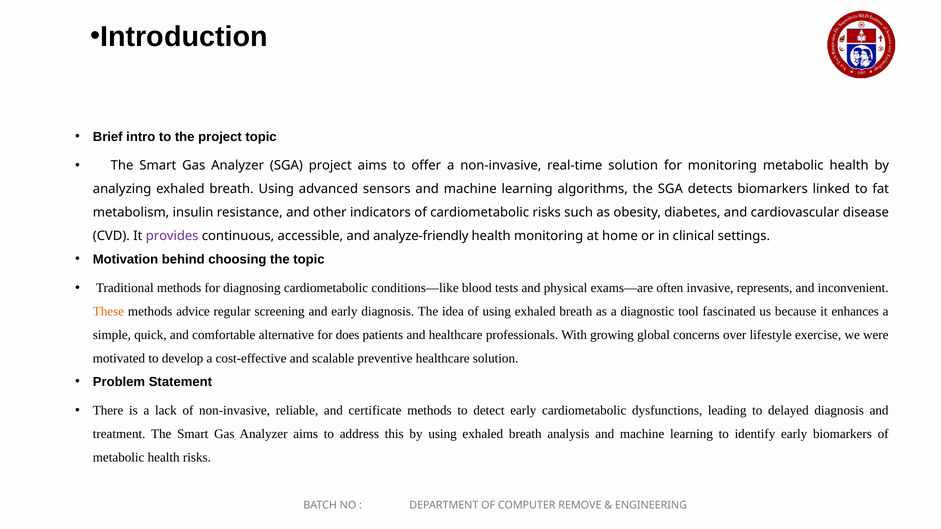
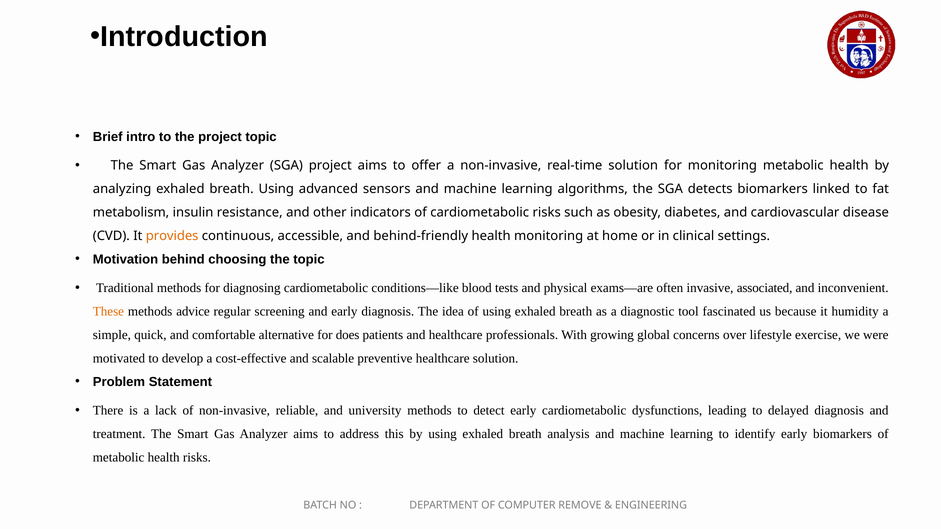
provides colour: purple -> orange
analyze-friendly: analyze-friendly -> behind-friendly
represents: represents -> associated
enhances: enhances -> humidity
certificate: certificate -> university
